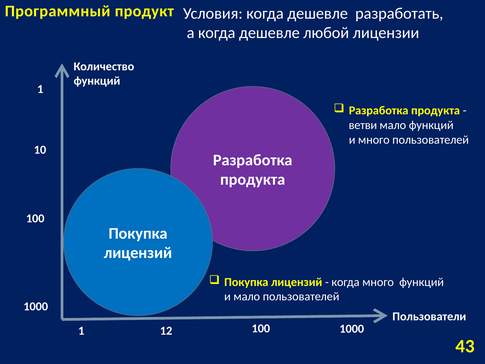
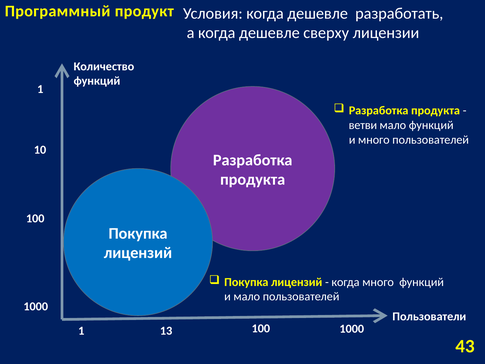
любой: любой -> сверху
12: 12 -> 13
